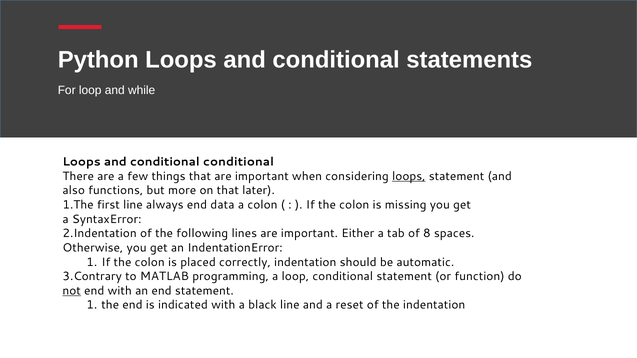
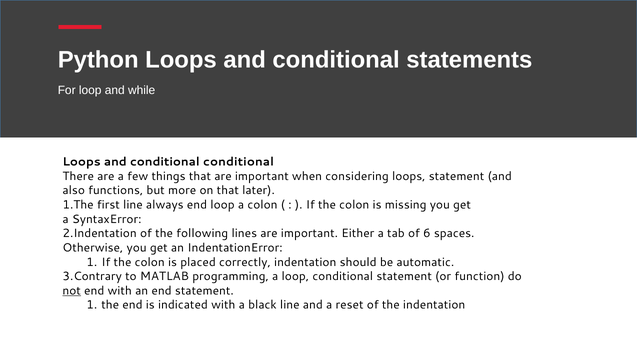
loops at (409, 176) underline: present -> none
end data: data -> loop
8: 8 -> 6
